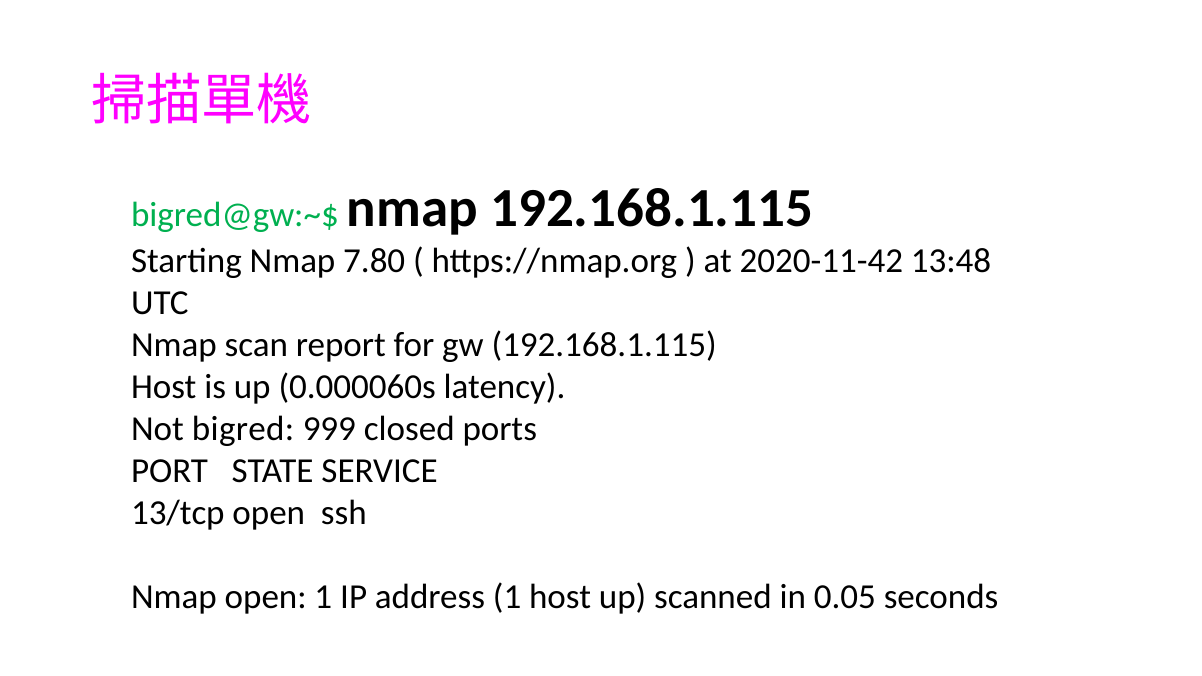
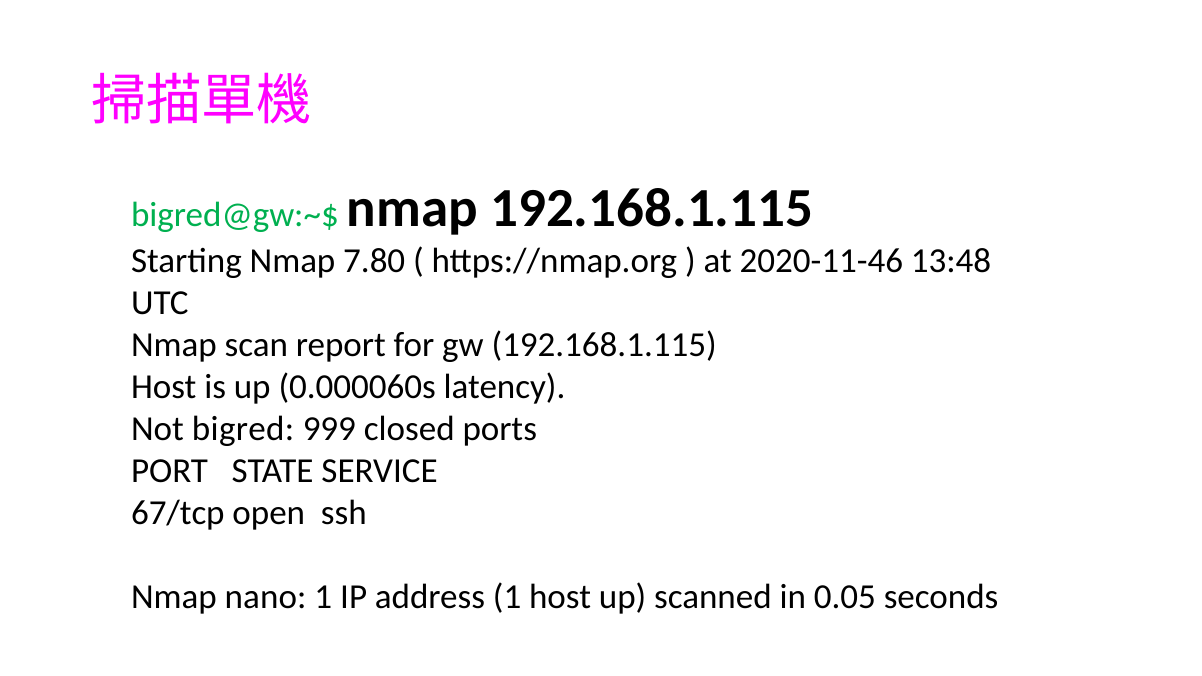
2020-11-42: 2020-11-42 -> 2020-11-46
13/tcp: 13/tcp -> 67/tcp
Nmap open: open -> nano
